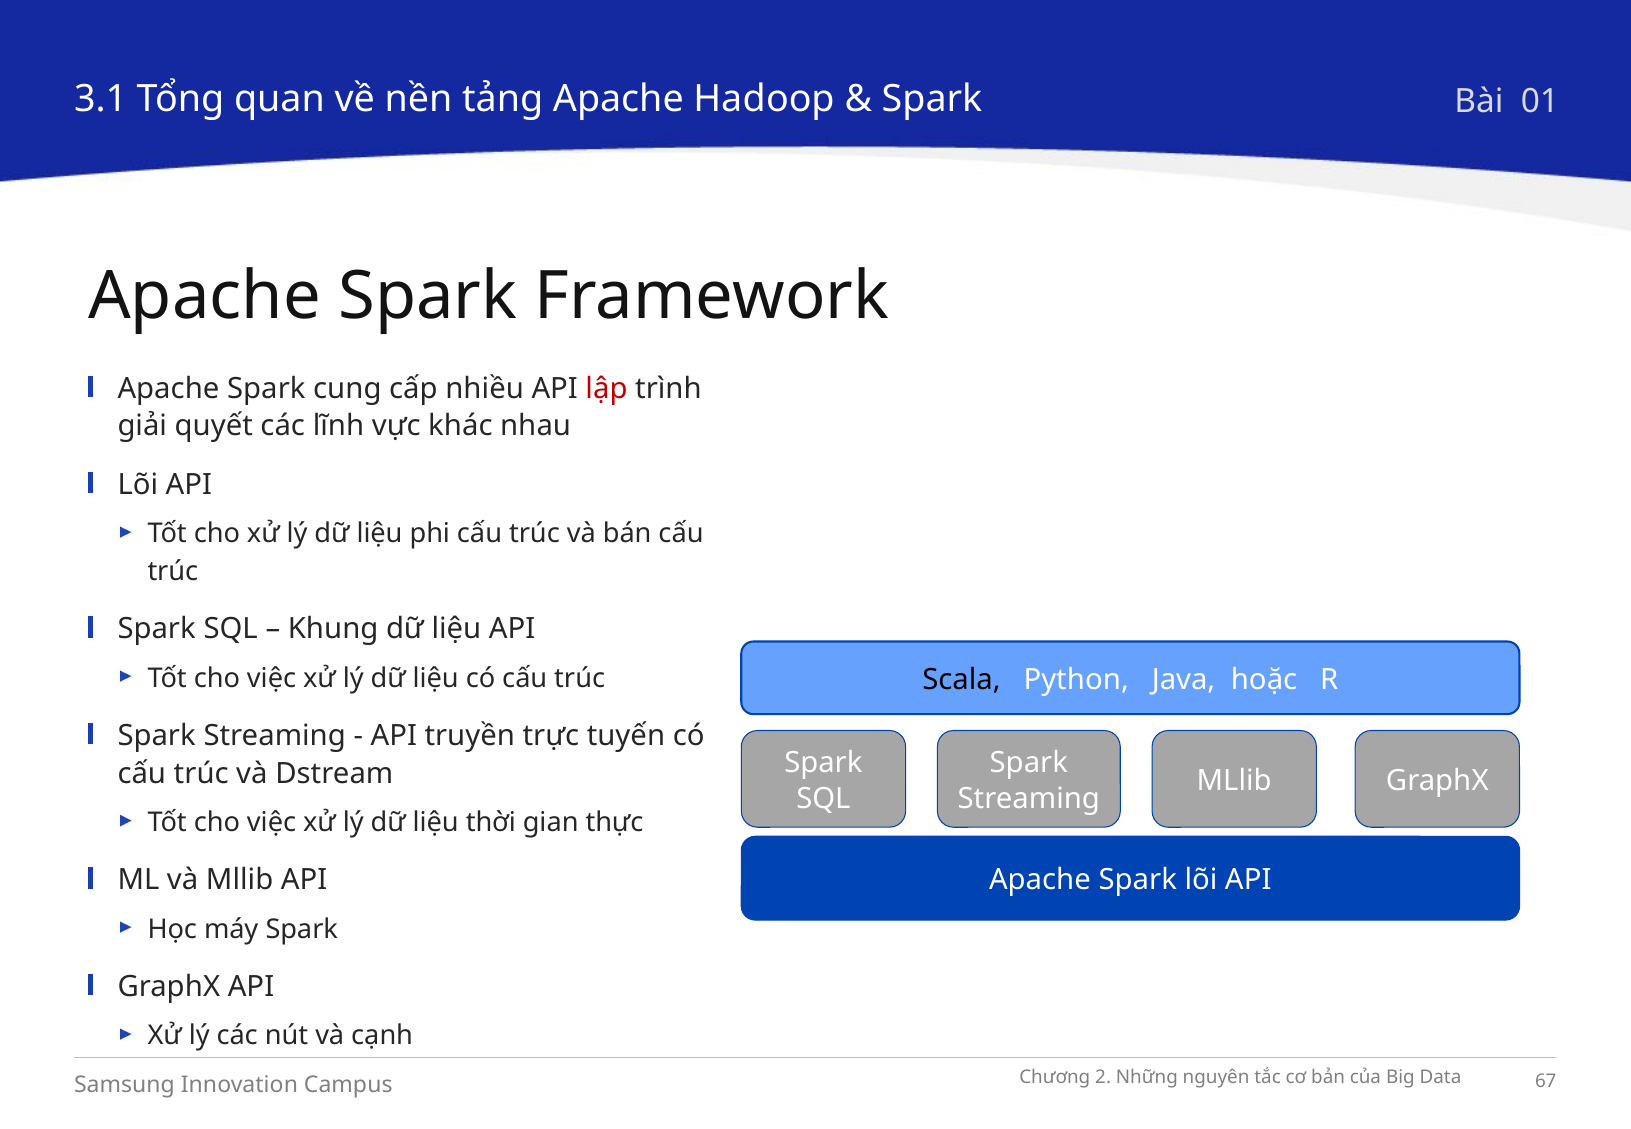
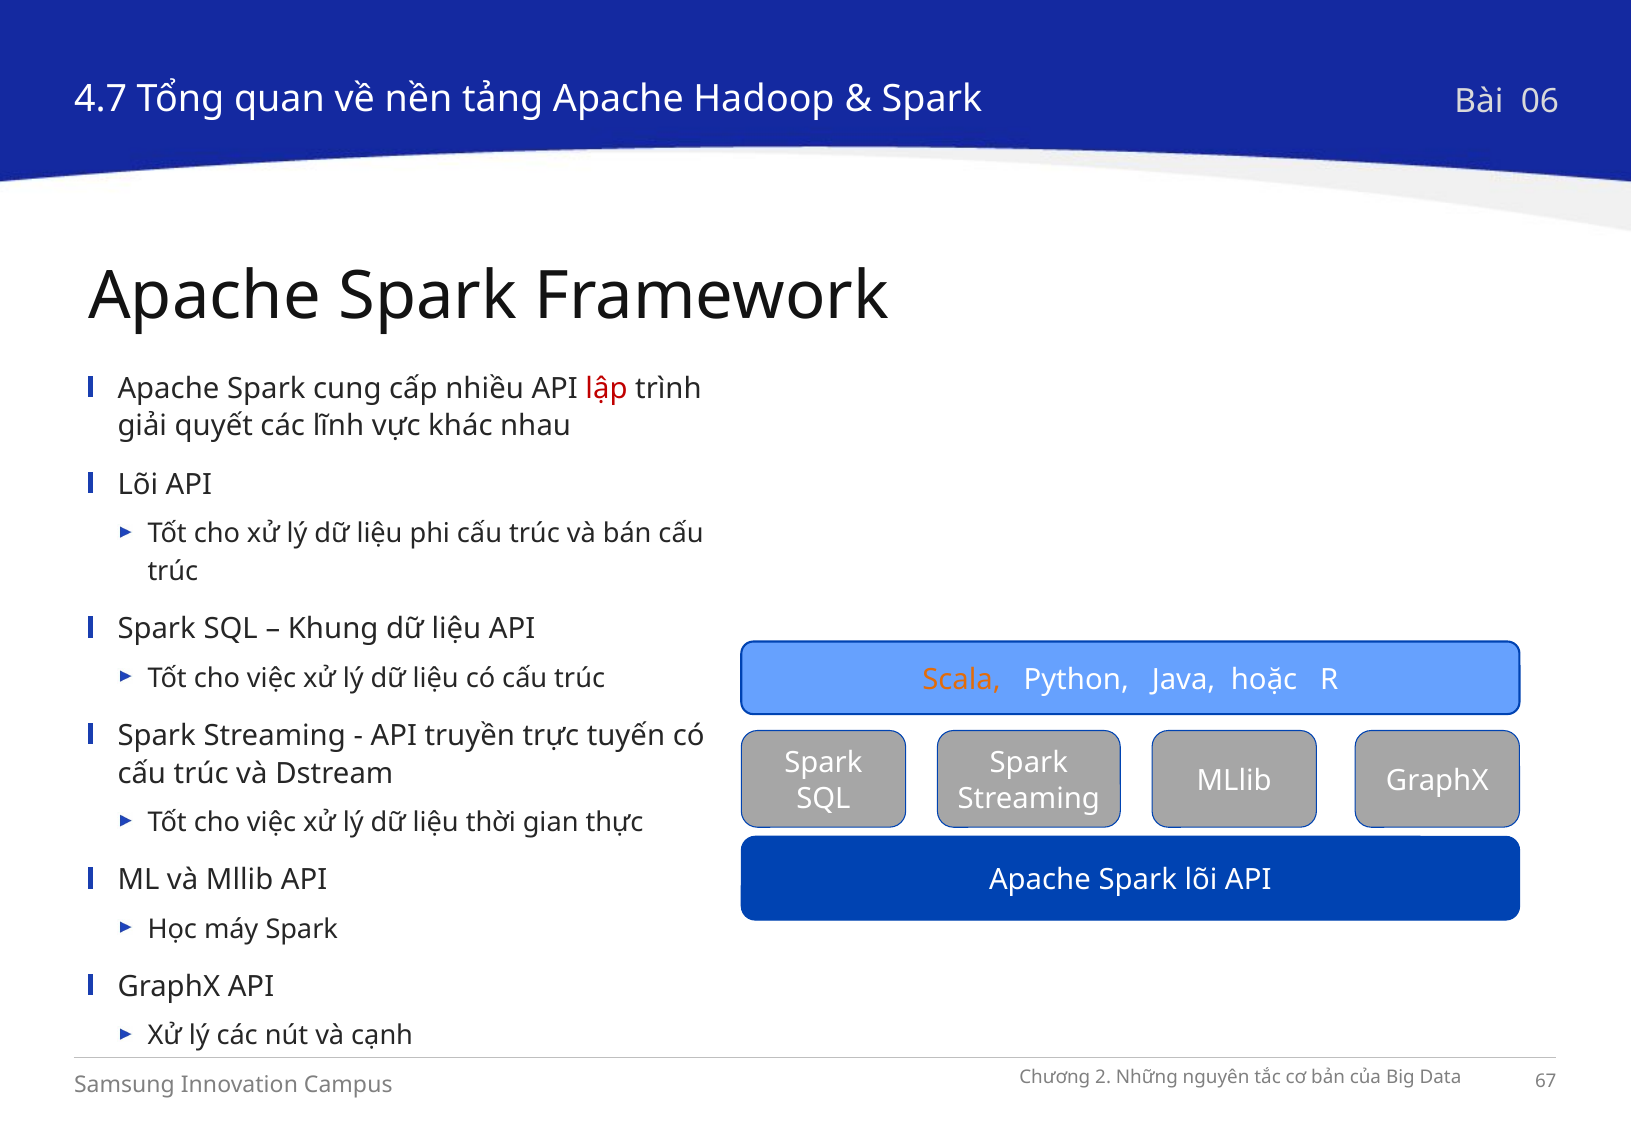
3.1: 3.1 -> 4.7
01: 01 -> 06
Scala colour: black -> orange
